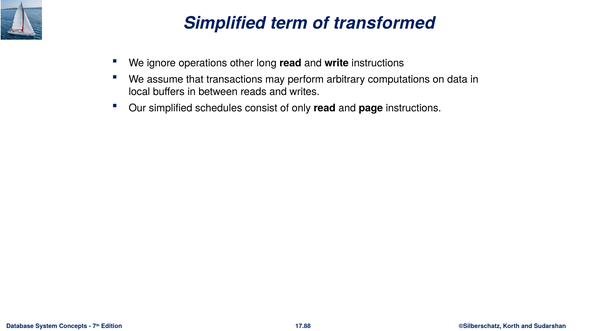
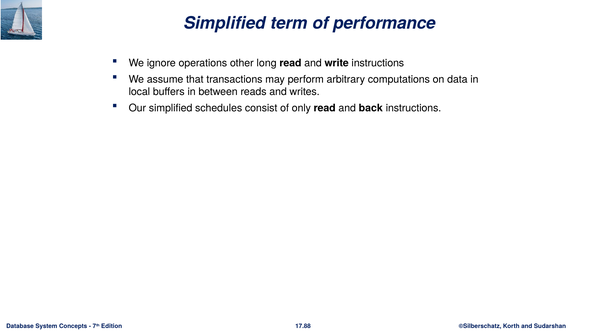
transformed: transformed -> performance
page: page -> back
